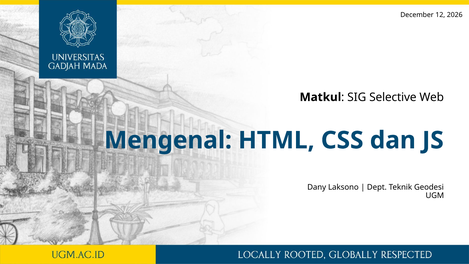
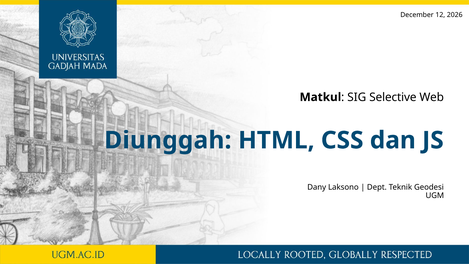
Mengenal: Mengenal -> Diunggah
